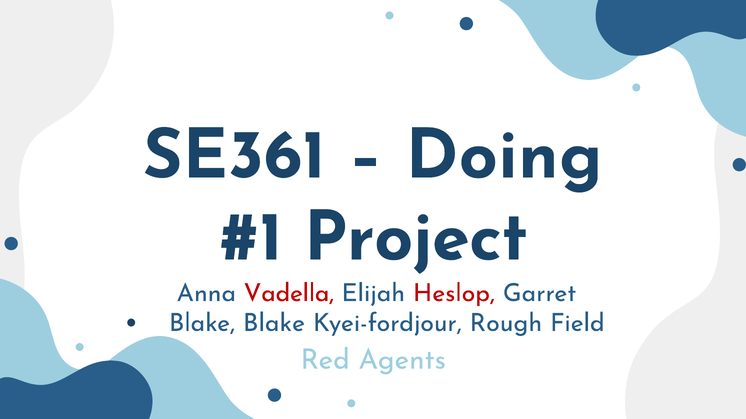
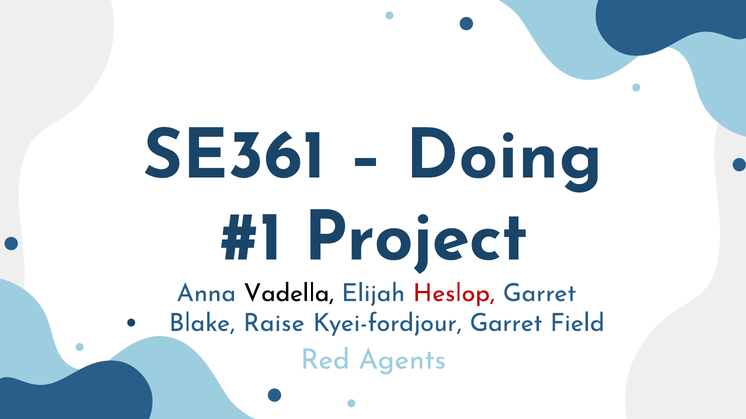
Vadella colour: red -> black
Blake Blake: Blake -> Raise
Kyei-fordjour Rough: Rough -> Garret
